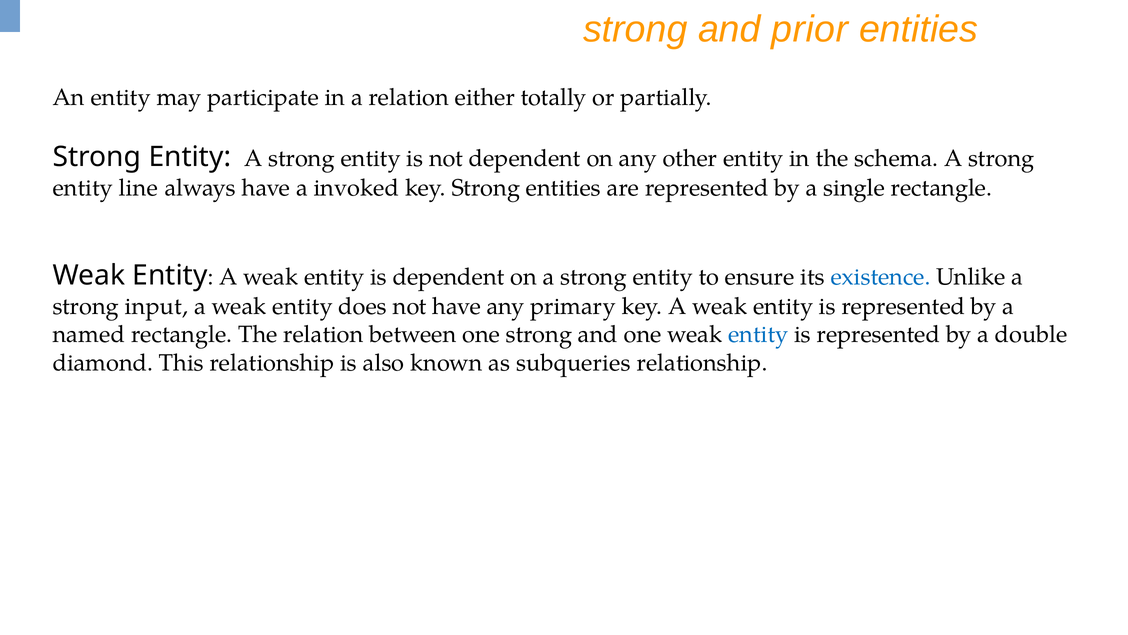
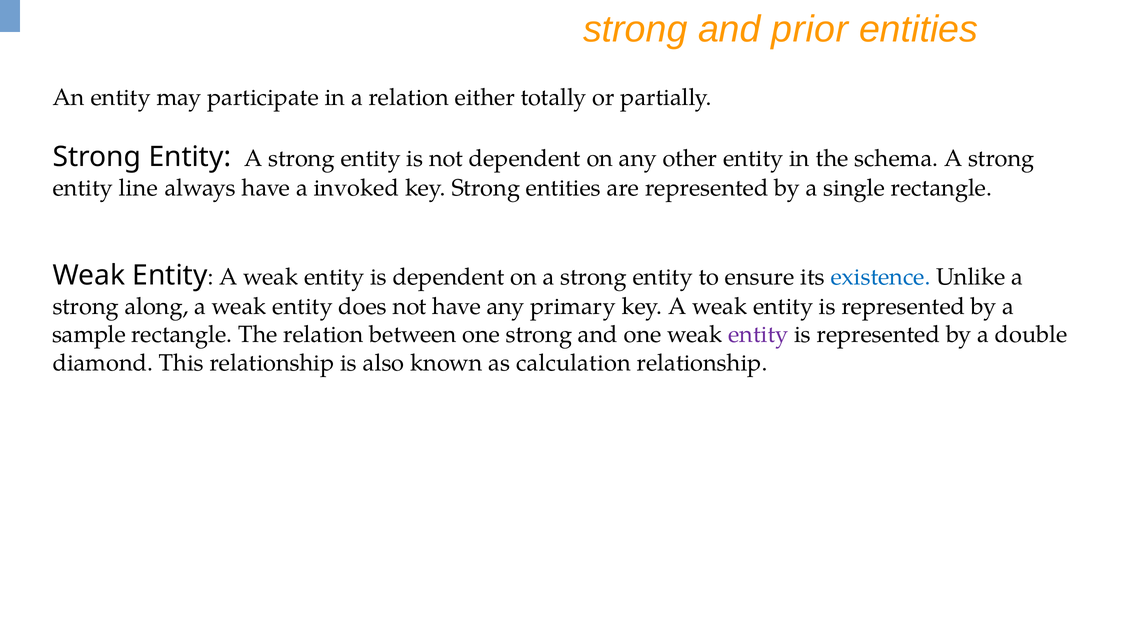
input: input -> along
named: named -> sample
entity at (758, 334) colour: blue -> purple
subqueries: subqueries -> calculation
